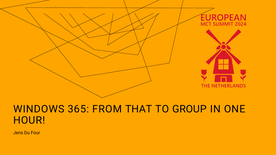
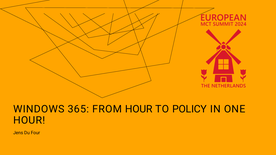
FROM THAT: THAT -> HOUR
GROUP: GROUP -> POLICY
